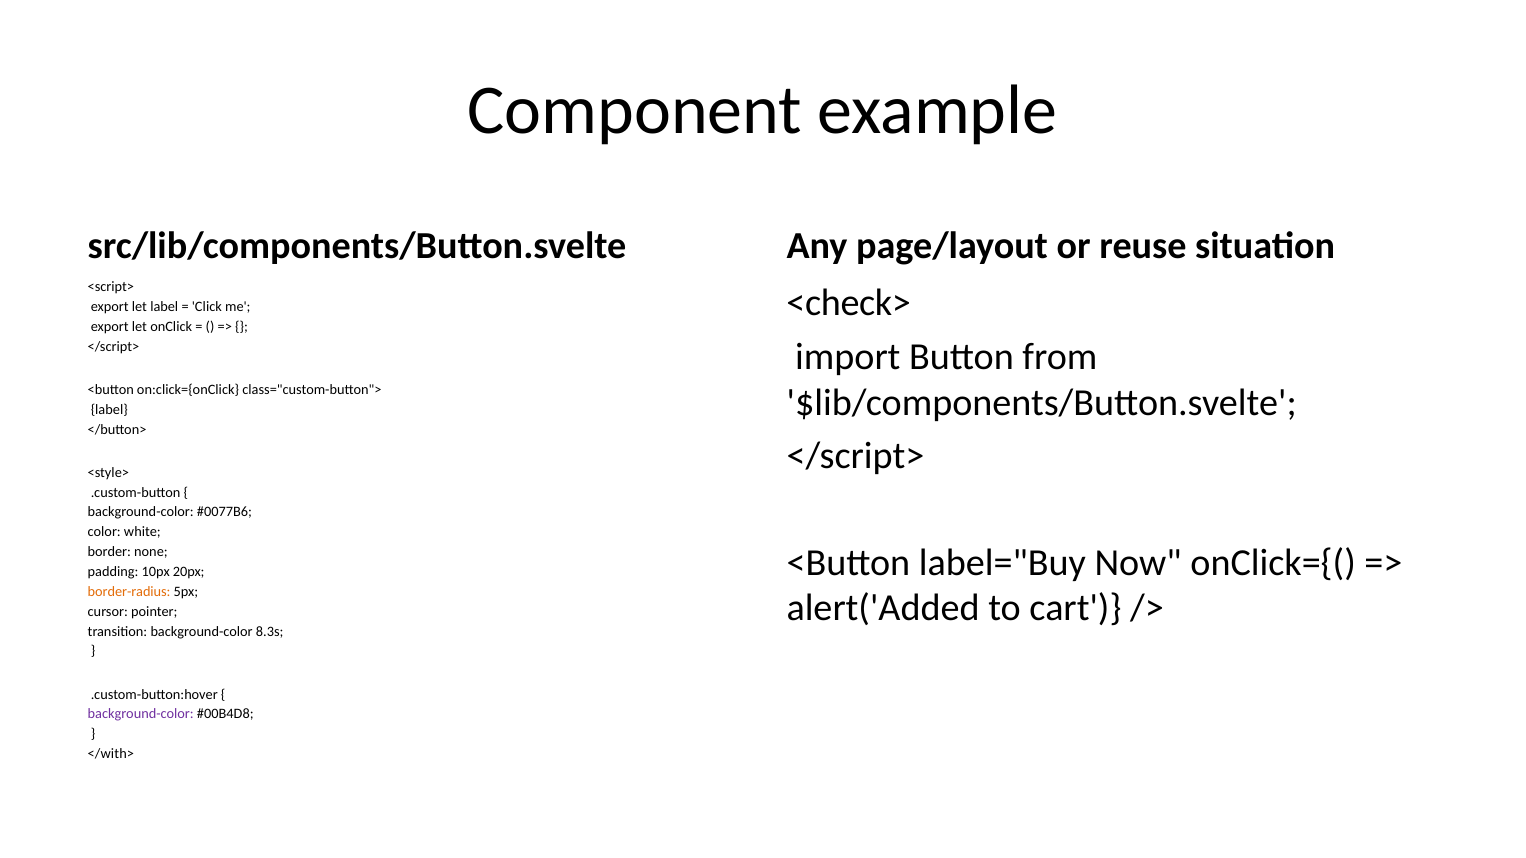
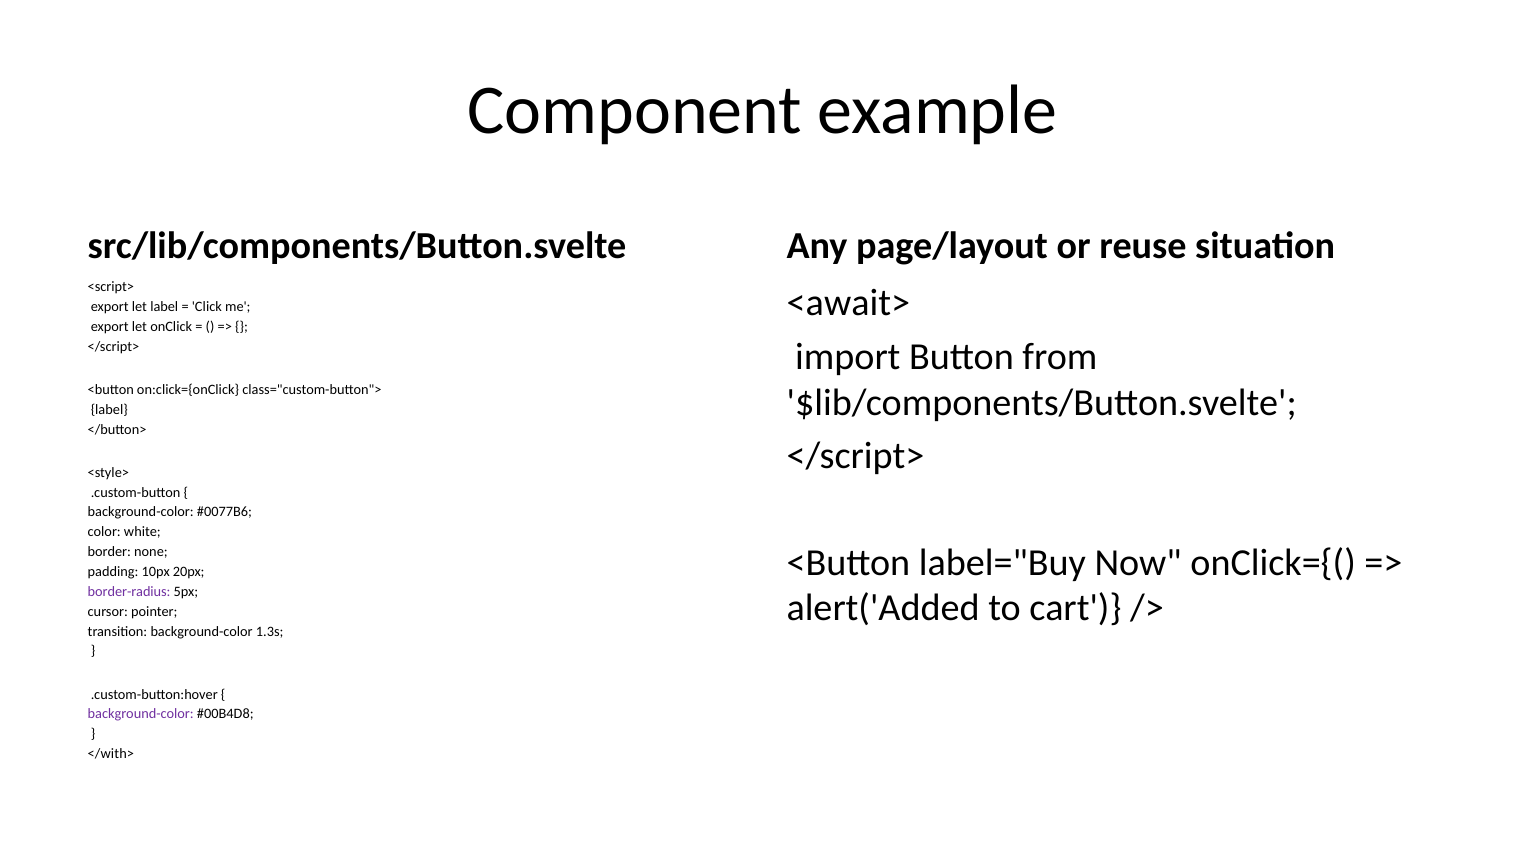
<check>: <check> -> <await>
border-radius colour: orange -> purple
8.3s: 8.3s -> 1.3s
